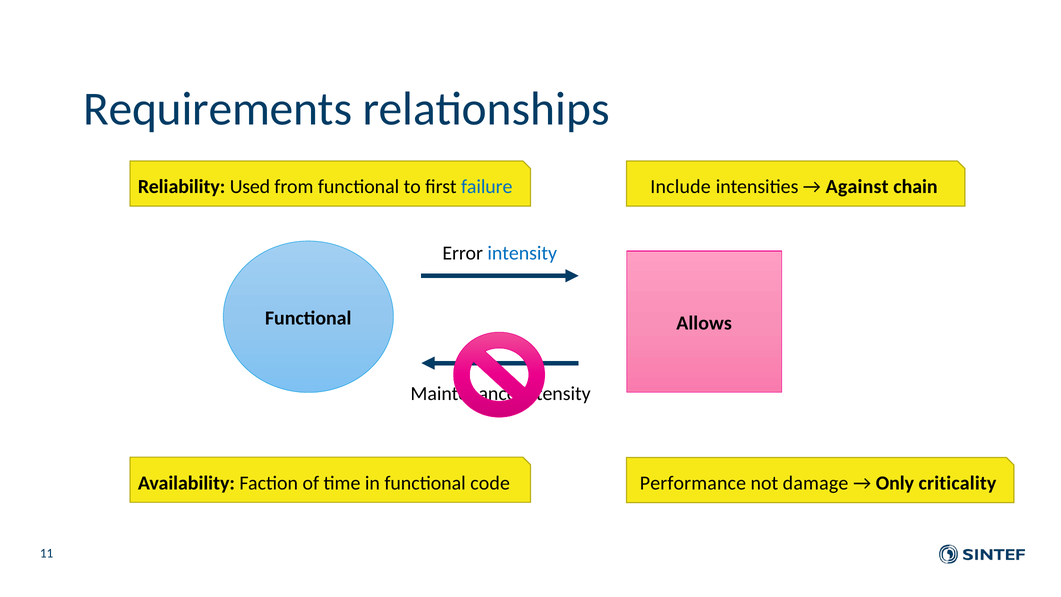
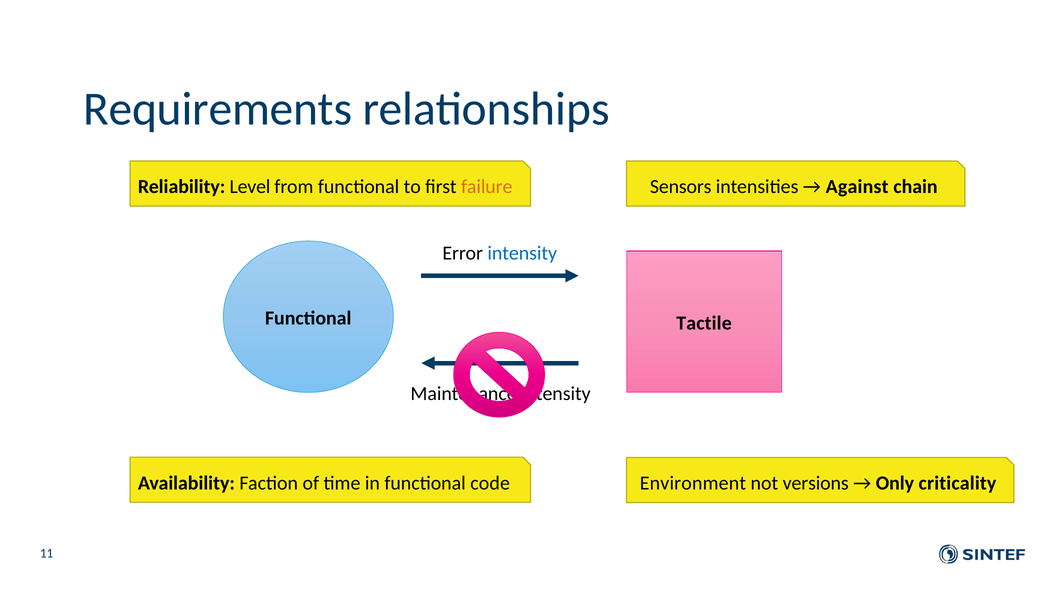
Used: Used -> Level
failure colour: blue -> orange
Include: Include -> Sensors
Allows: Allows -> Tactile
Performance: Performance -> Environment
damage: damage -> versions
